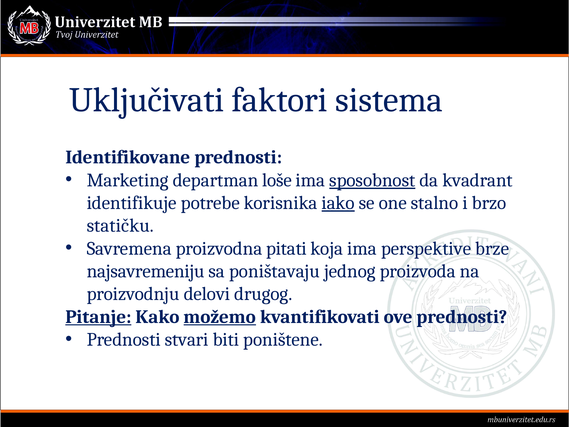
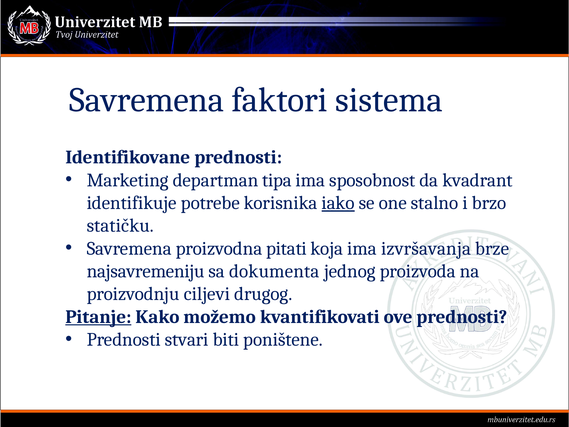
Uključivati at (147, 100): Uključivati -> Savremena
loše: loše -> tipa
sposobnost underline: present -> none
perspektive: perspektive -> izvršavanja
poništavaju: poništavaju -> dokumenta
delovi: delovi -> ciljevi
možemo underline: present -> none
